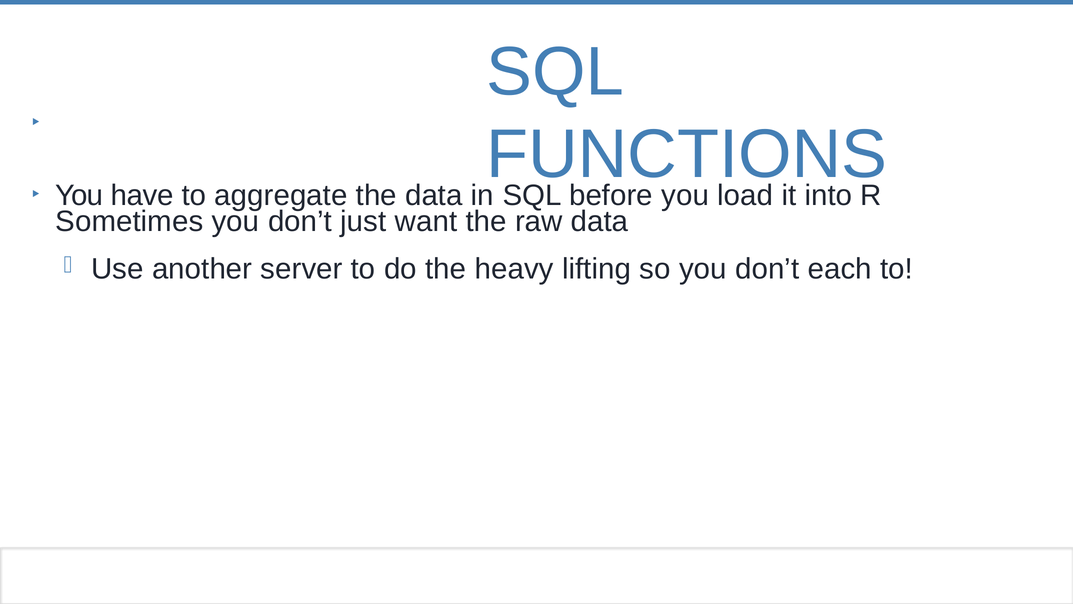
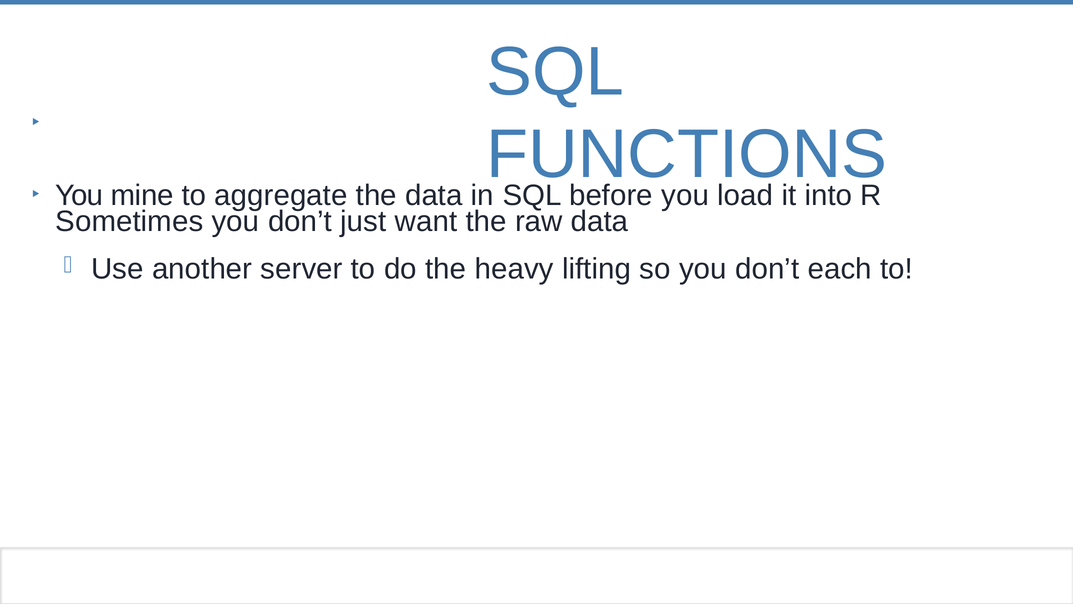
have: have -> mine
